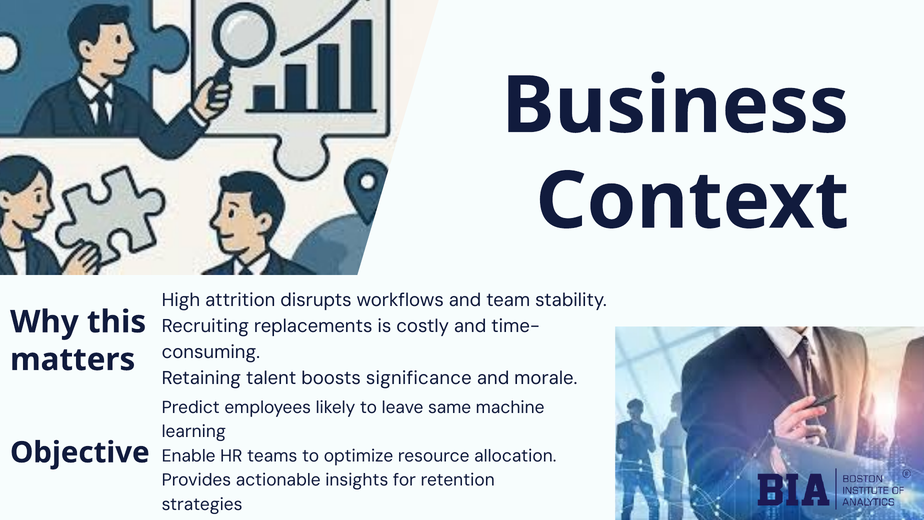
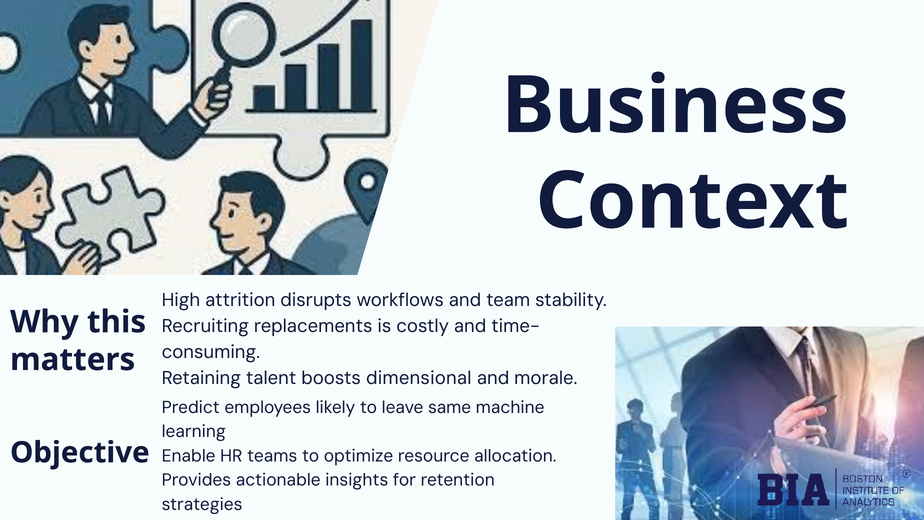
significance: significance -> dimensional
